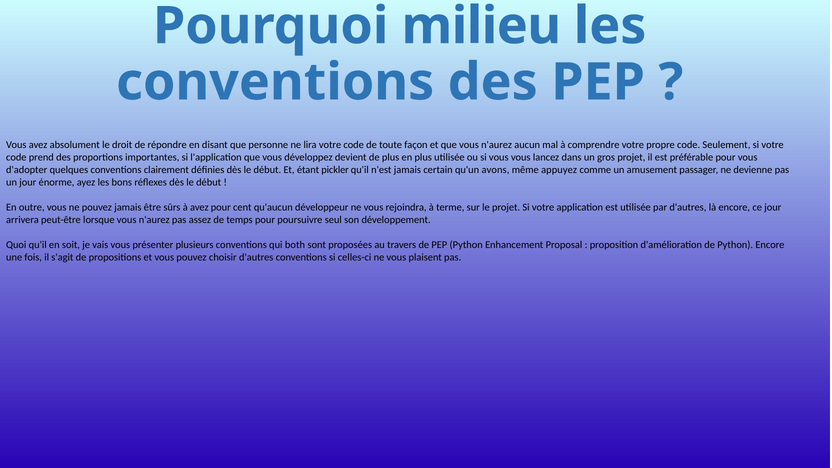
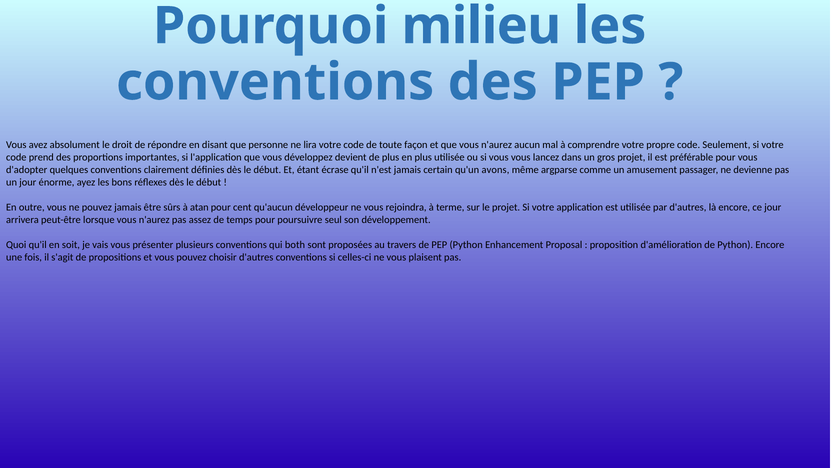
pickler: pickler -> écrase
appuyez: appuyez -> argparse
à avez: avez -> atan
